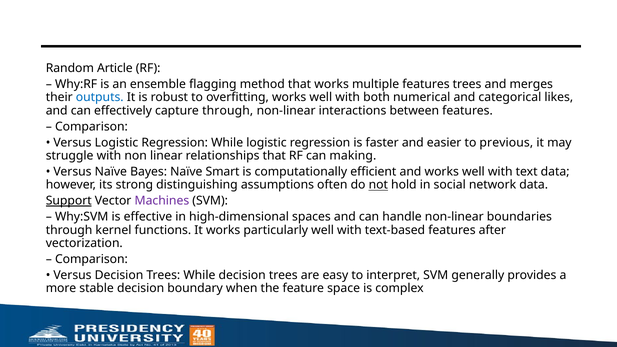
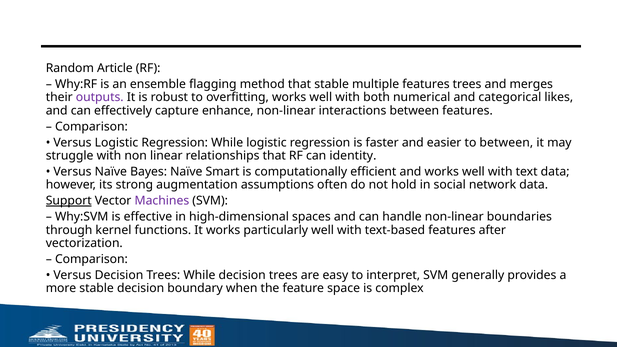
that works: works -> stable
outputs colour: blue -> purple
capture through: through -> enhance
to previous: previous -> between
making: making -> identity
distinguishing: distinguishing -> augmentation
not underline: present -> none
